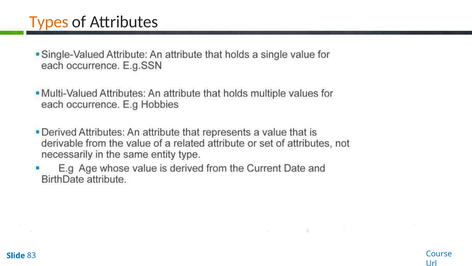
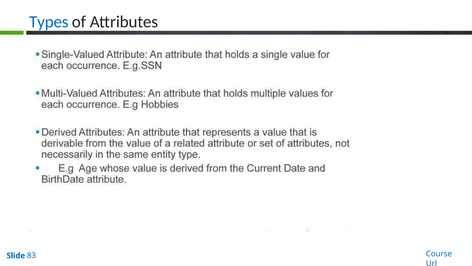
Types colour: orange -> blue
